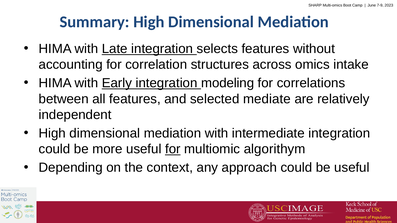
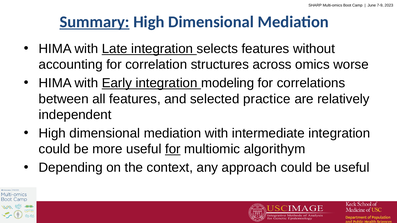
Summary underline: none -> present
intake: intake -> worse
mediate: mediate -> practice
